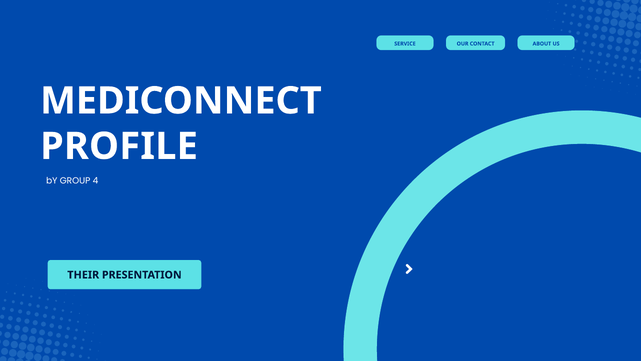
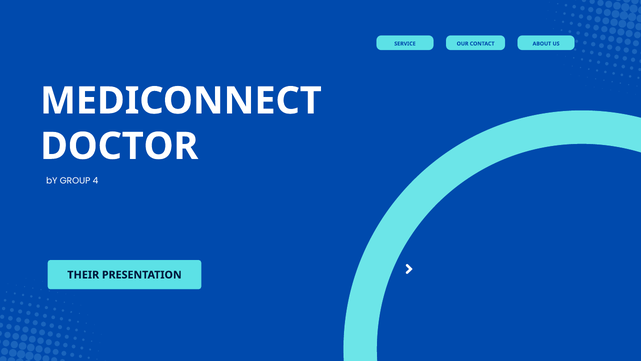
PROFILE: PROFILE -> DOCTOR
